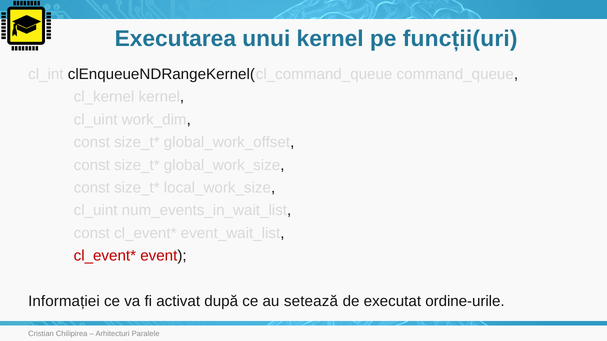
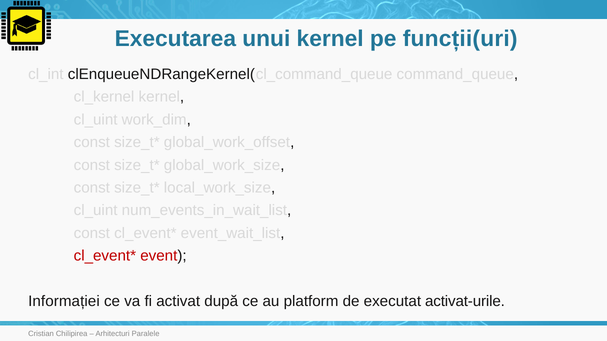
setează: setează -> platform
ordine-urile: ordine-urile -> activat-urile
